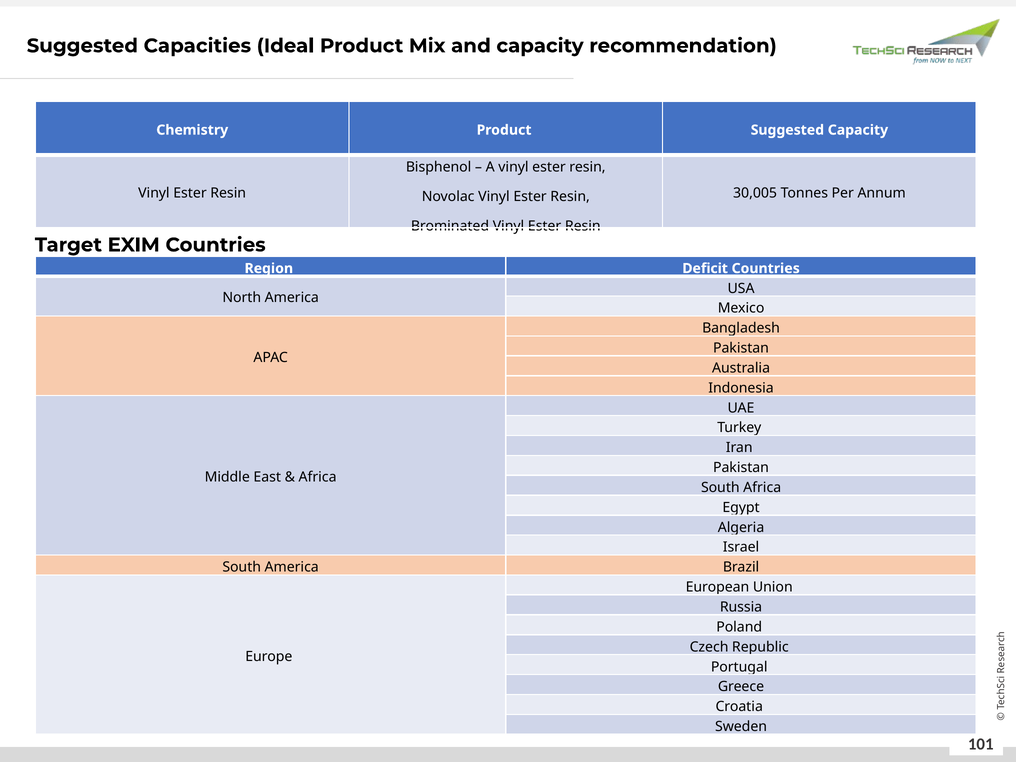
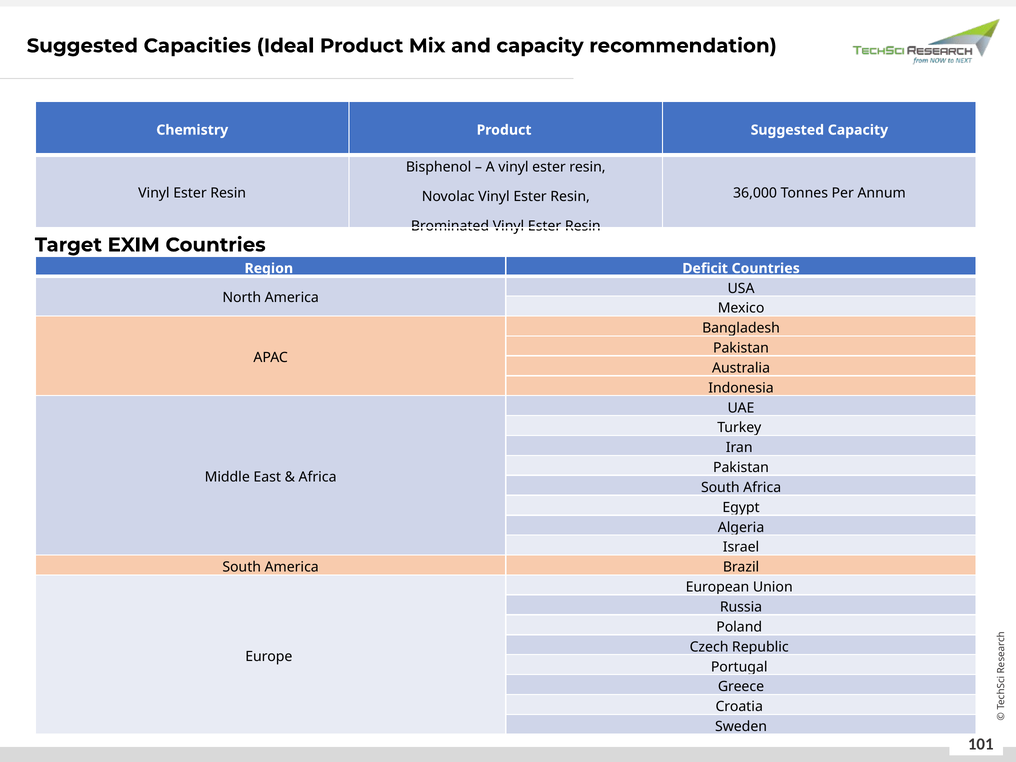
30,005: 30,005 -> 36,000
